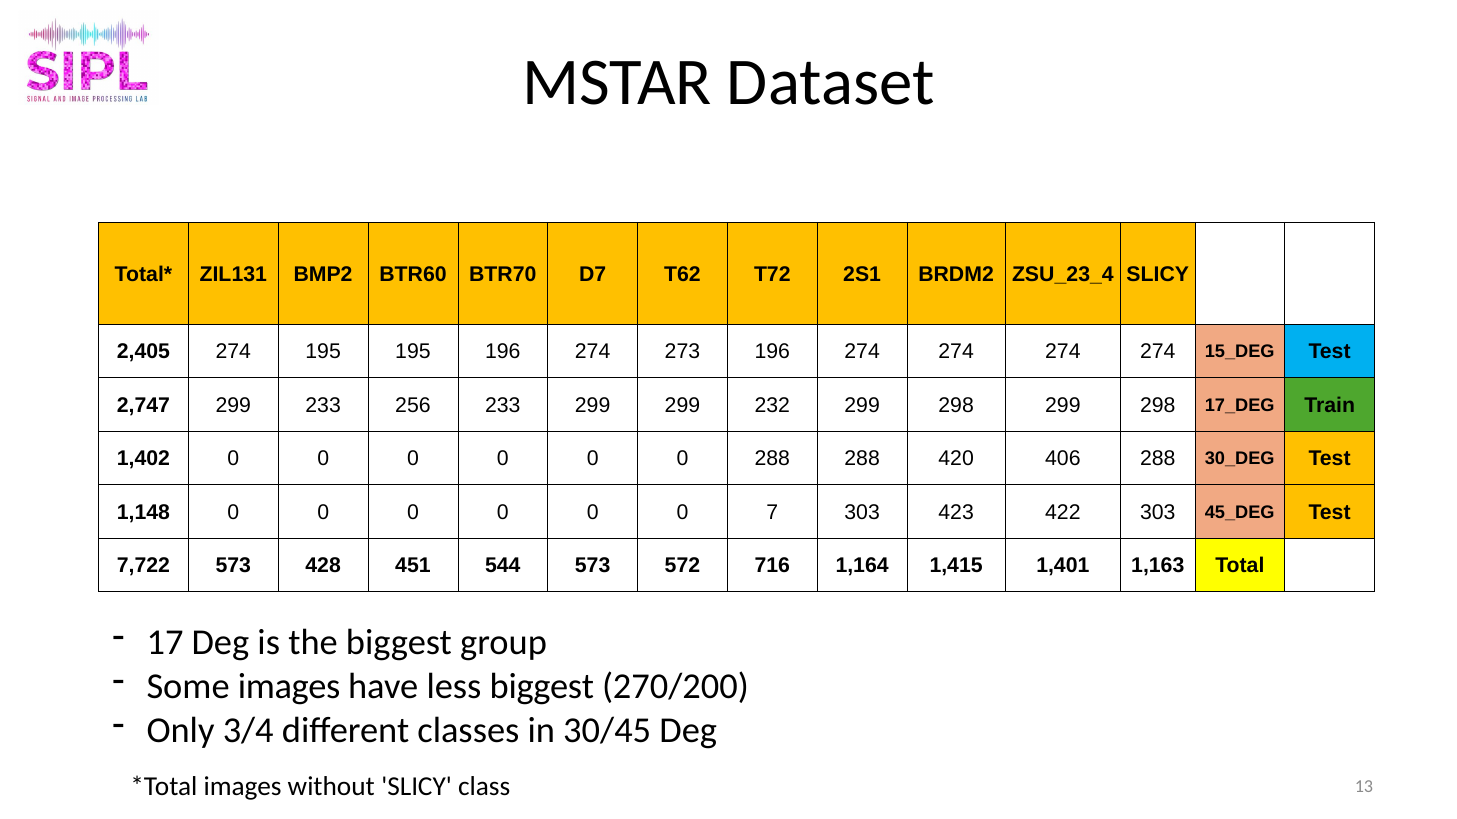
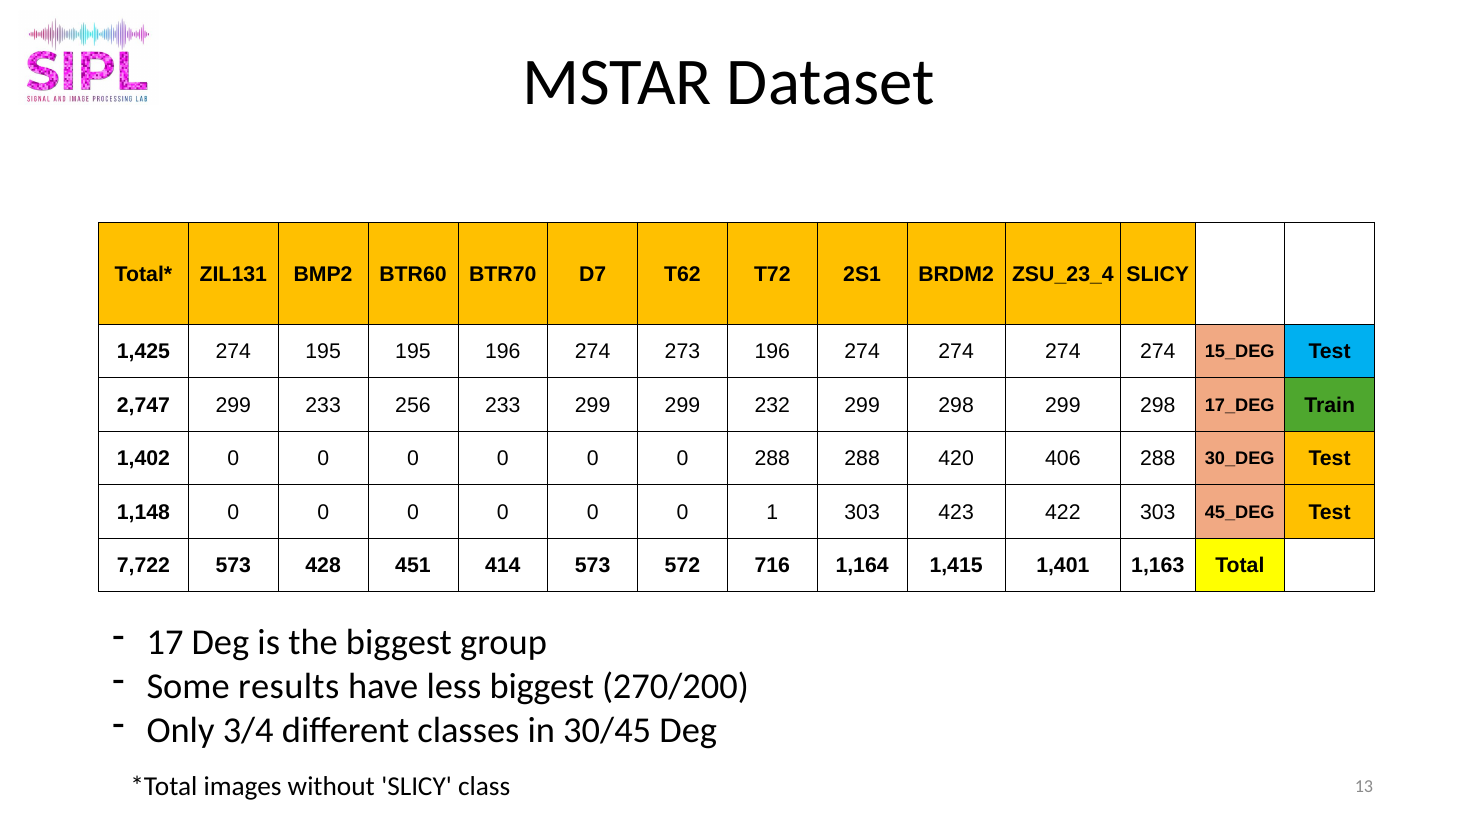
2,405: 2,405 -> 1,425
7: 7 -> 1
544: 544 -> 414
Some images: images -> results
